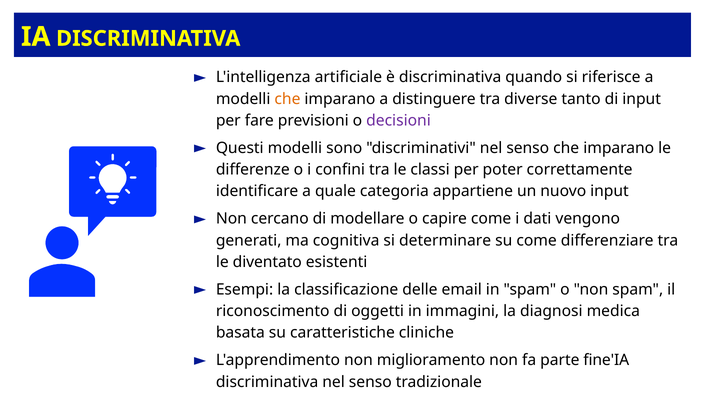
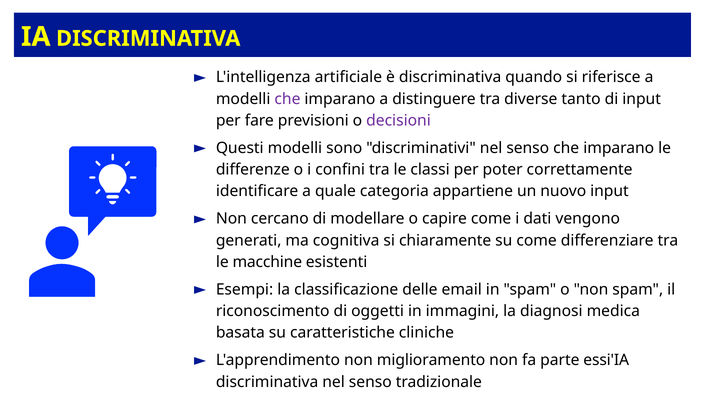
che at (287, 99) colour: orange -> purple
determinare: determinare -> chiaramente
diventato: diventato -> macchine
fine'IA: fine'IA -> essi'IA
